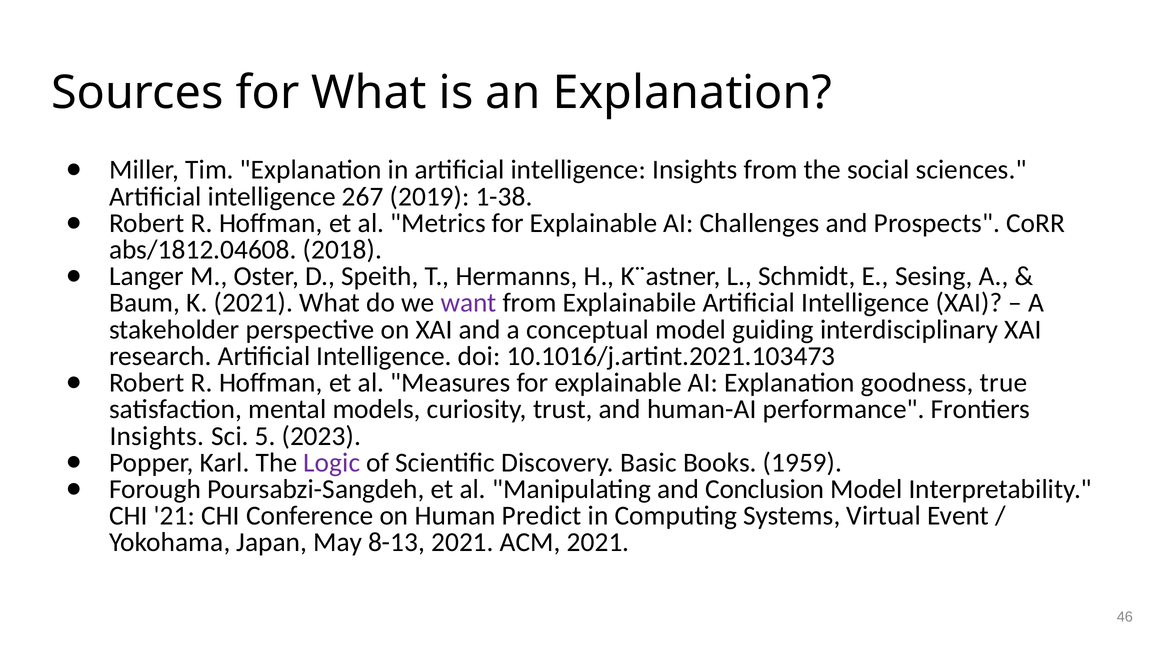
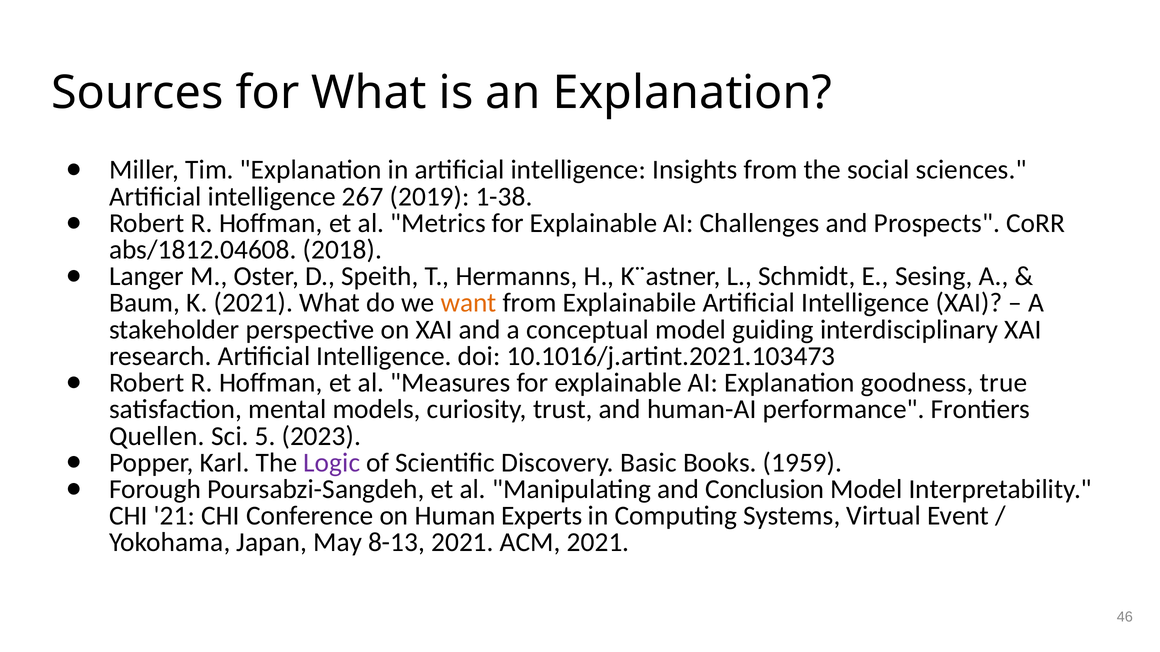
want colour: purple -> orange
Insights at (157, 436): Insights -> Quellen
Predict: Predict -> Experts
